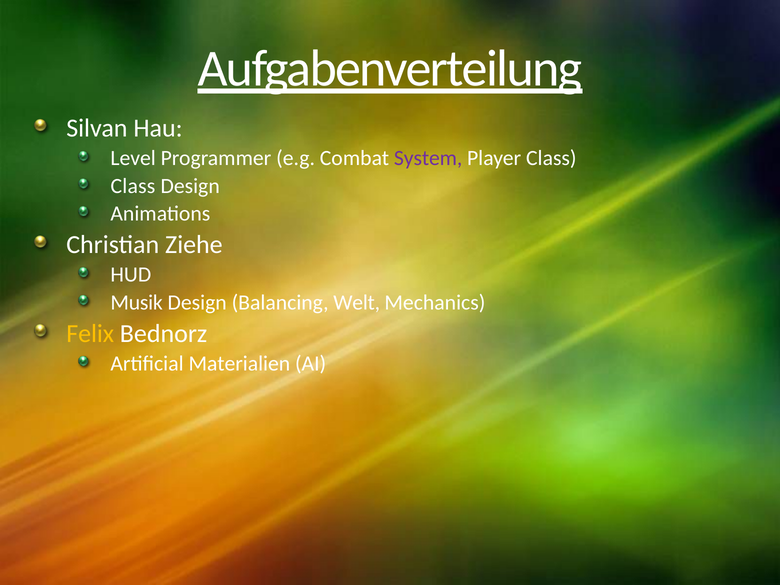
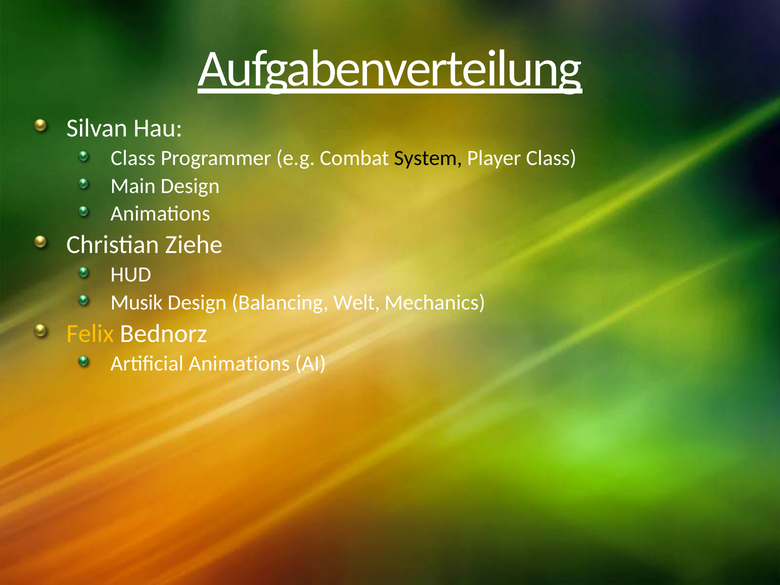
Level at (133, 158): Level -> Class
System colour: purple -> black
Class at (133, 186): Class -> Main
Artificial Materialien: Materialien -> Animations
